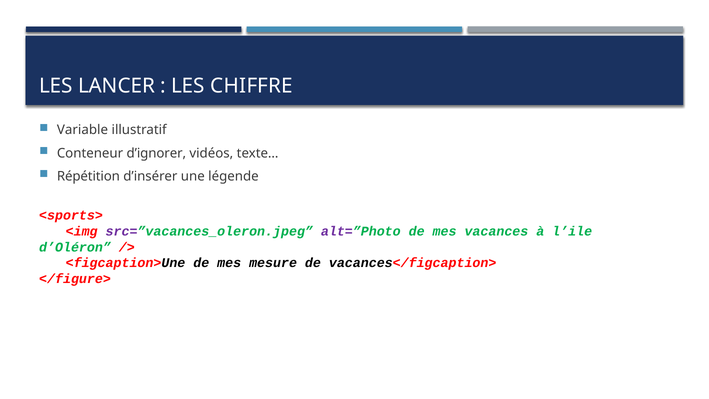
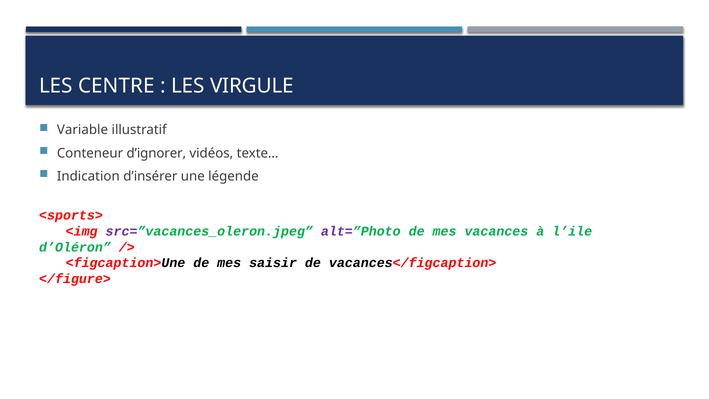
LANCER: LANCER -> CENTRE
CHIFFRE: CHIFFRE -> VIRGULE
Répétition: Répétition -> Indication
mesure: mesure -> saisir
